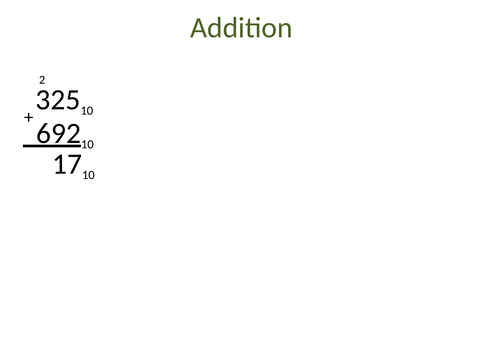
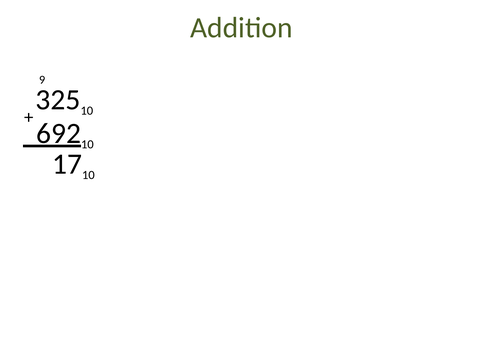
2: 2 -> 9
